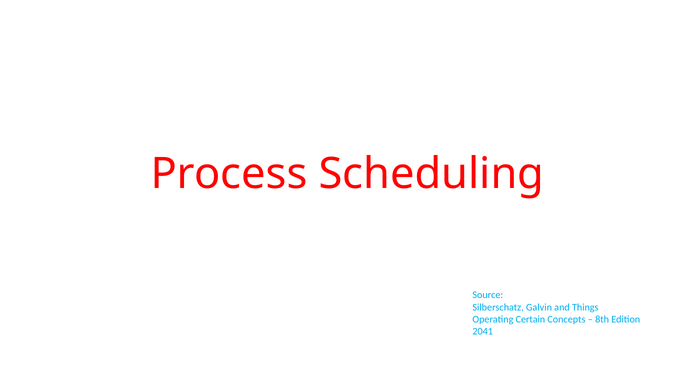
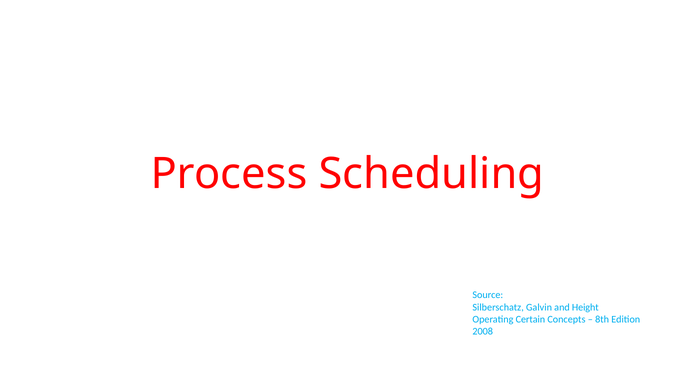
Things: Things -> Height
2041: 2041 -> 2008
